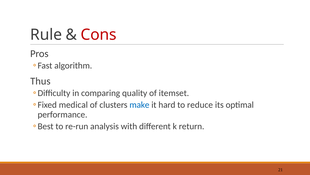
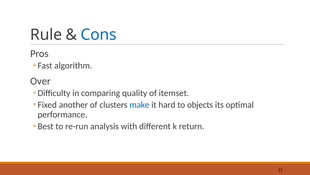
Cons colour: red -> blue
Thus: Thus -> Over
medical: medical -> another
reduce: reduce -> objects
